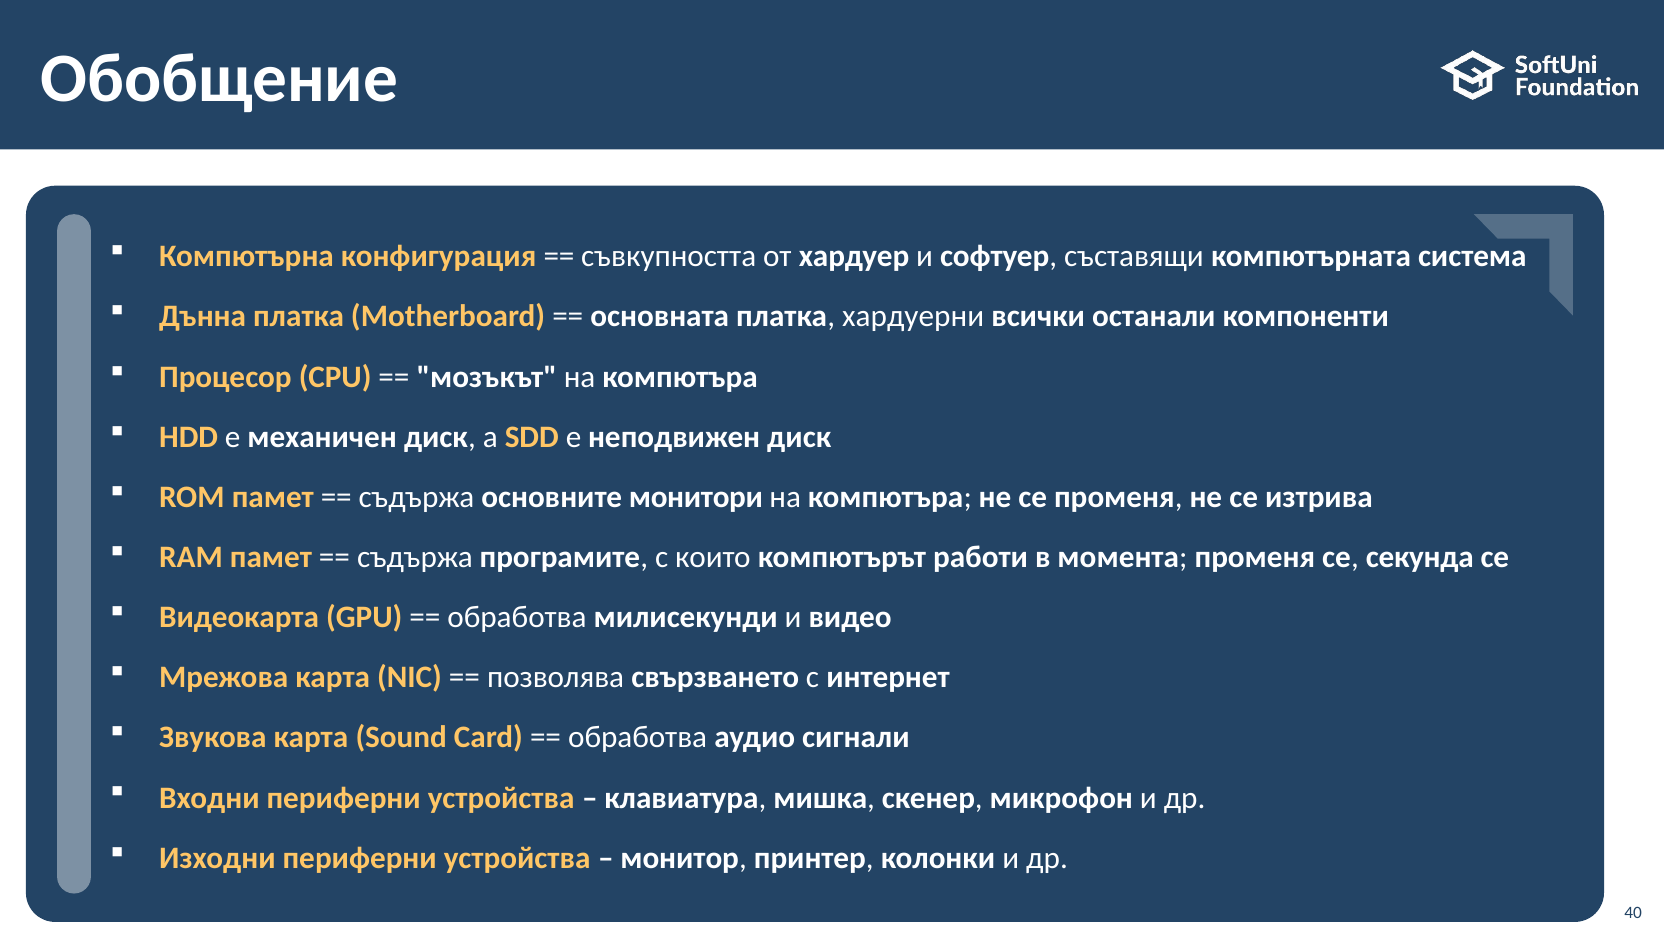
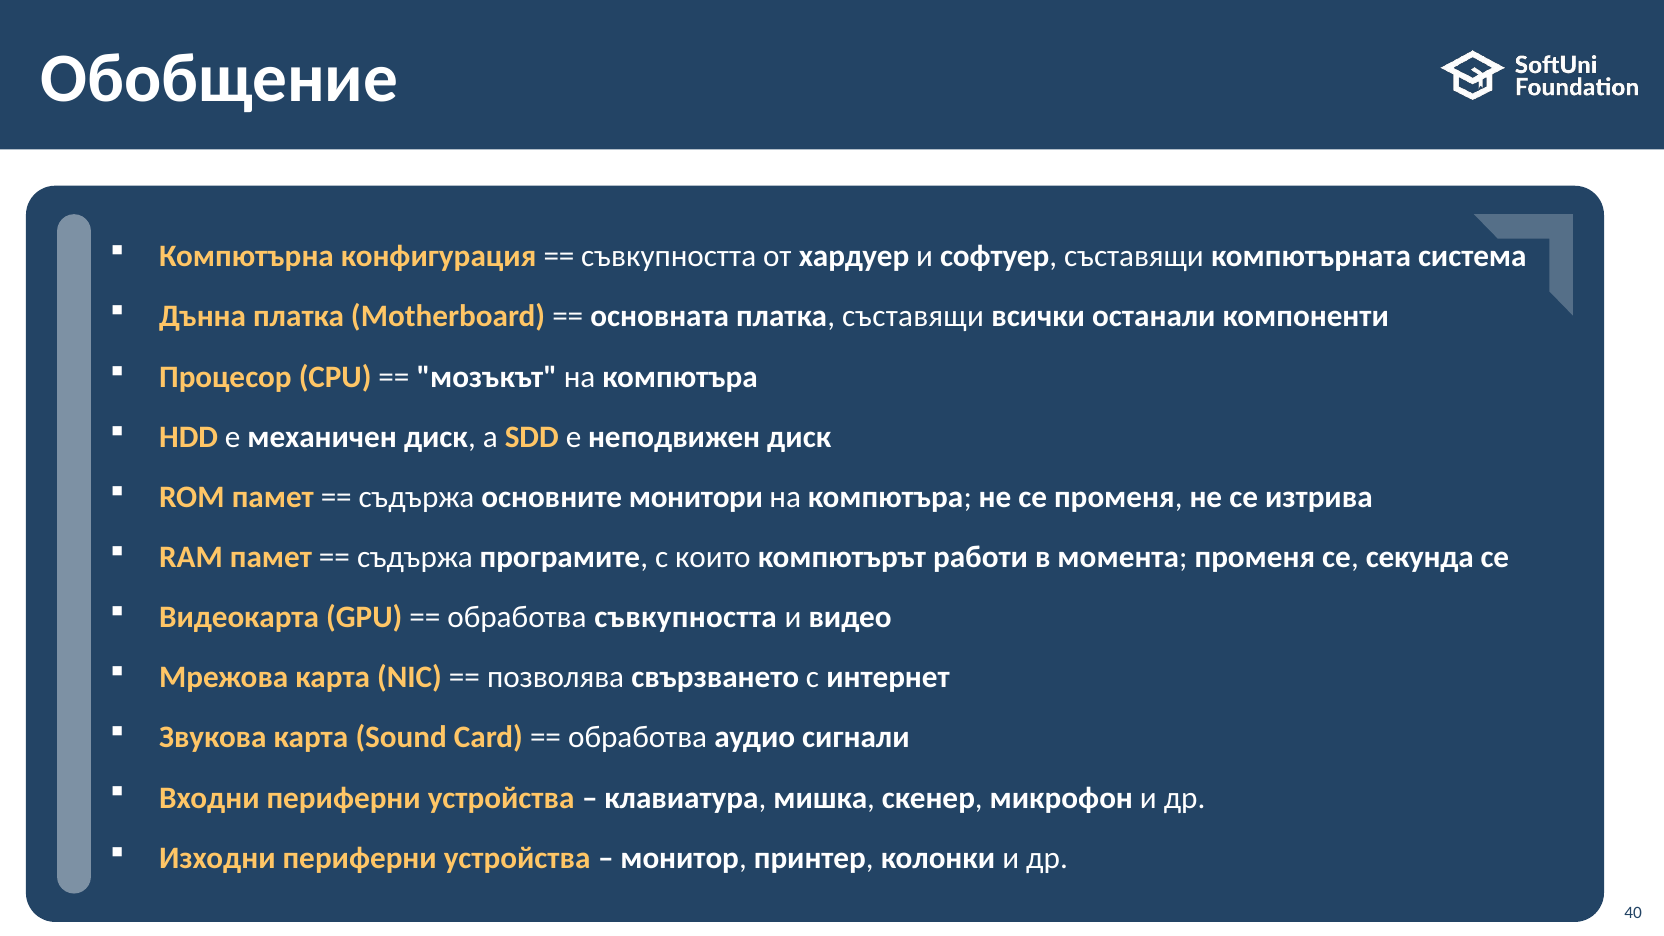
платка хардуерни: хардуерни -> съставящи
обработва милисекунди: милисекунди -> съвкупността
